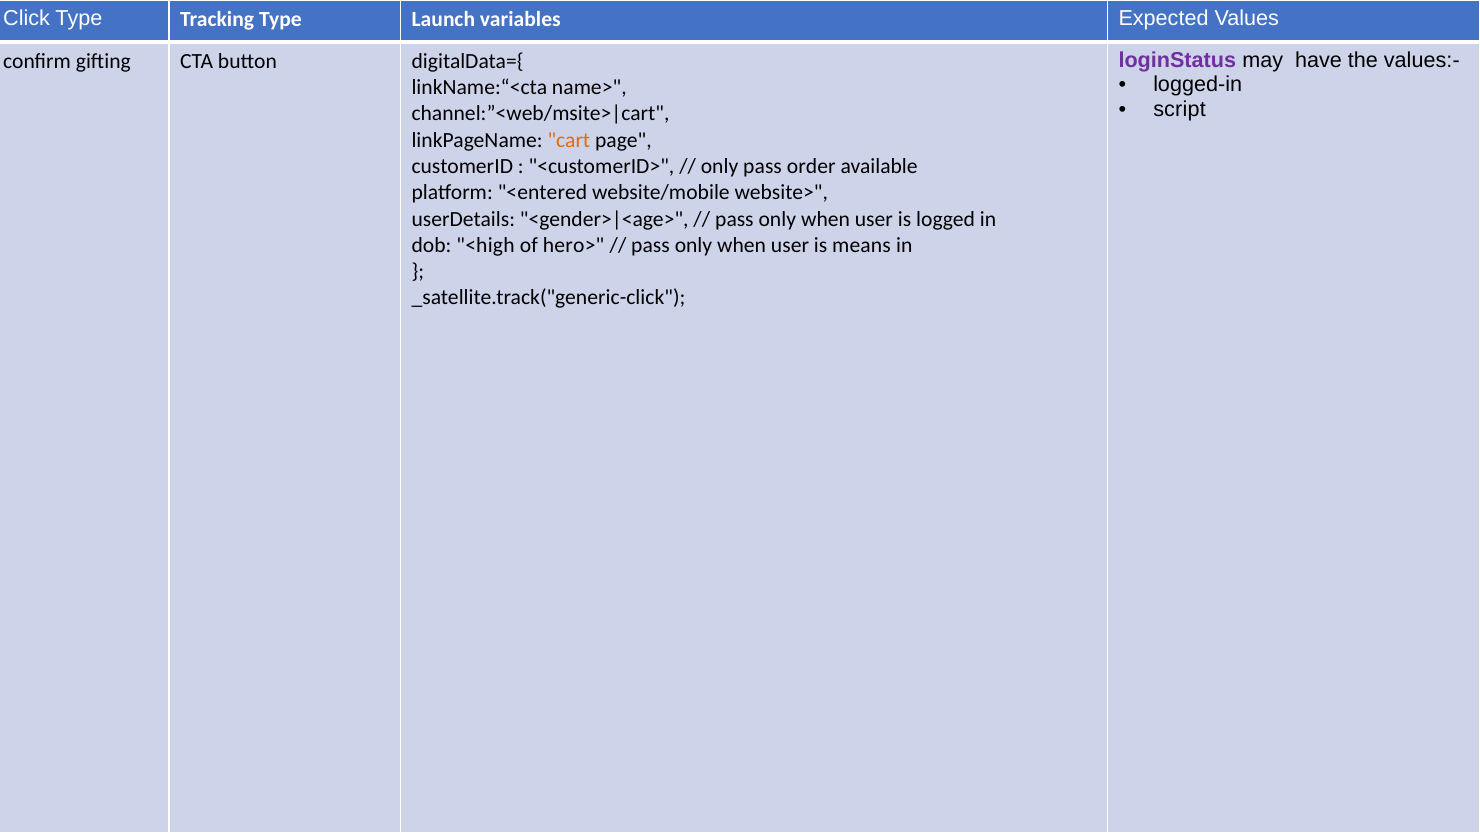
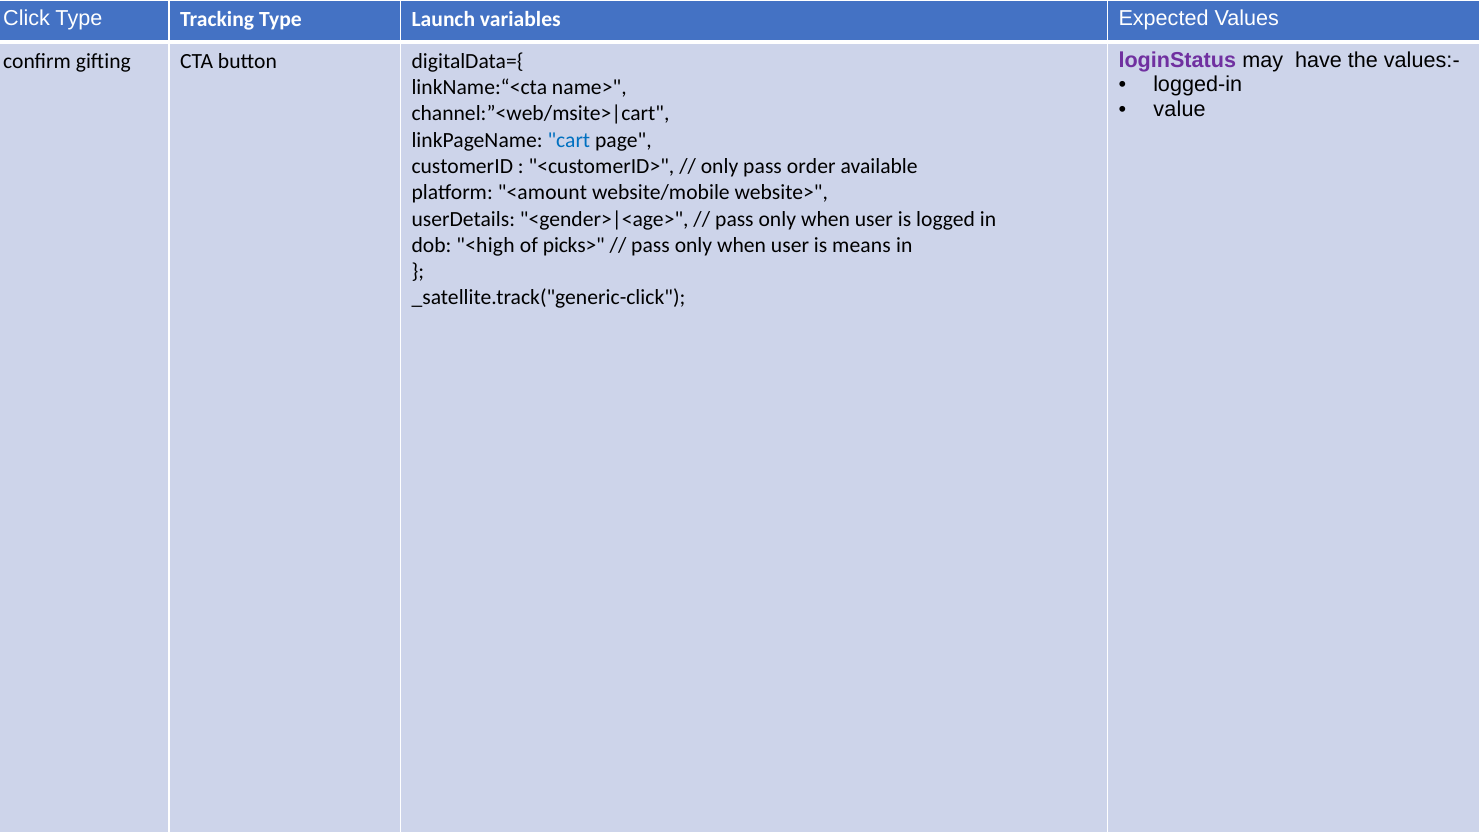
script: script -> value
cart colour: orange -> blue
<entered: <entered -> <amount
hero>: hero> -> picks>
